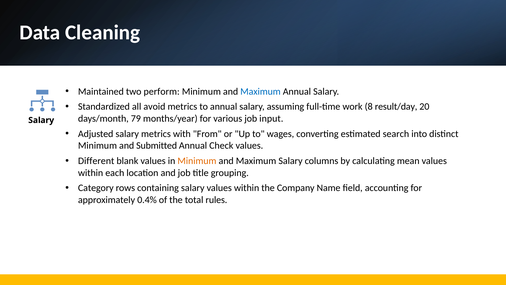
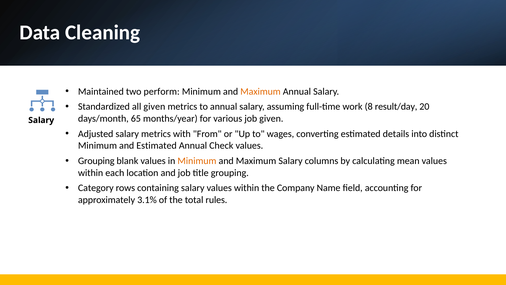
Maximum at (260, 91) colour: blue -> orange
all avoid: avoid -> given
79: 79 -> 65
job input: input -> given
search: search -> details
and Submitted: Submitted -> Estimated
Different at (96, 161): Different -> Grouping
0.4%: 0.4% -> 3.1%
